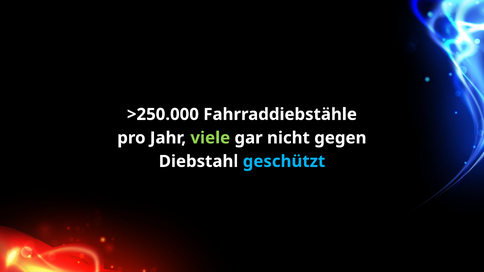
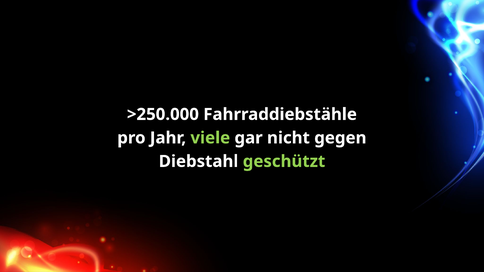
geschützt colour: light blue -> light green
